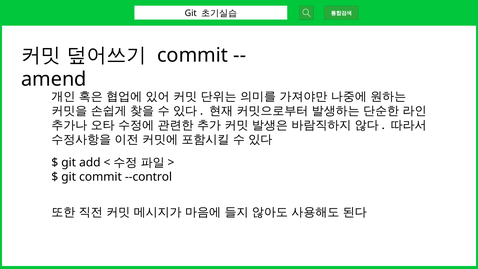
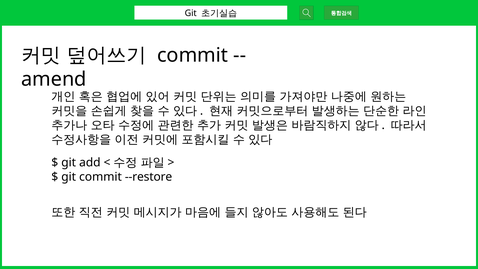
--control: --control -> --restore
